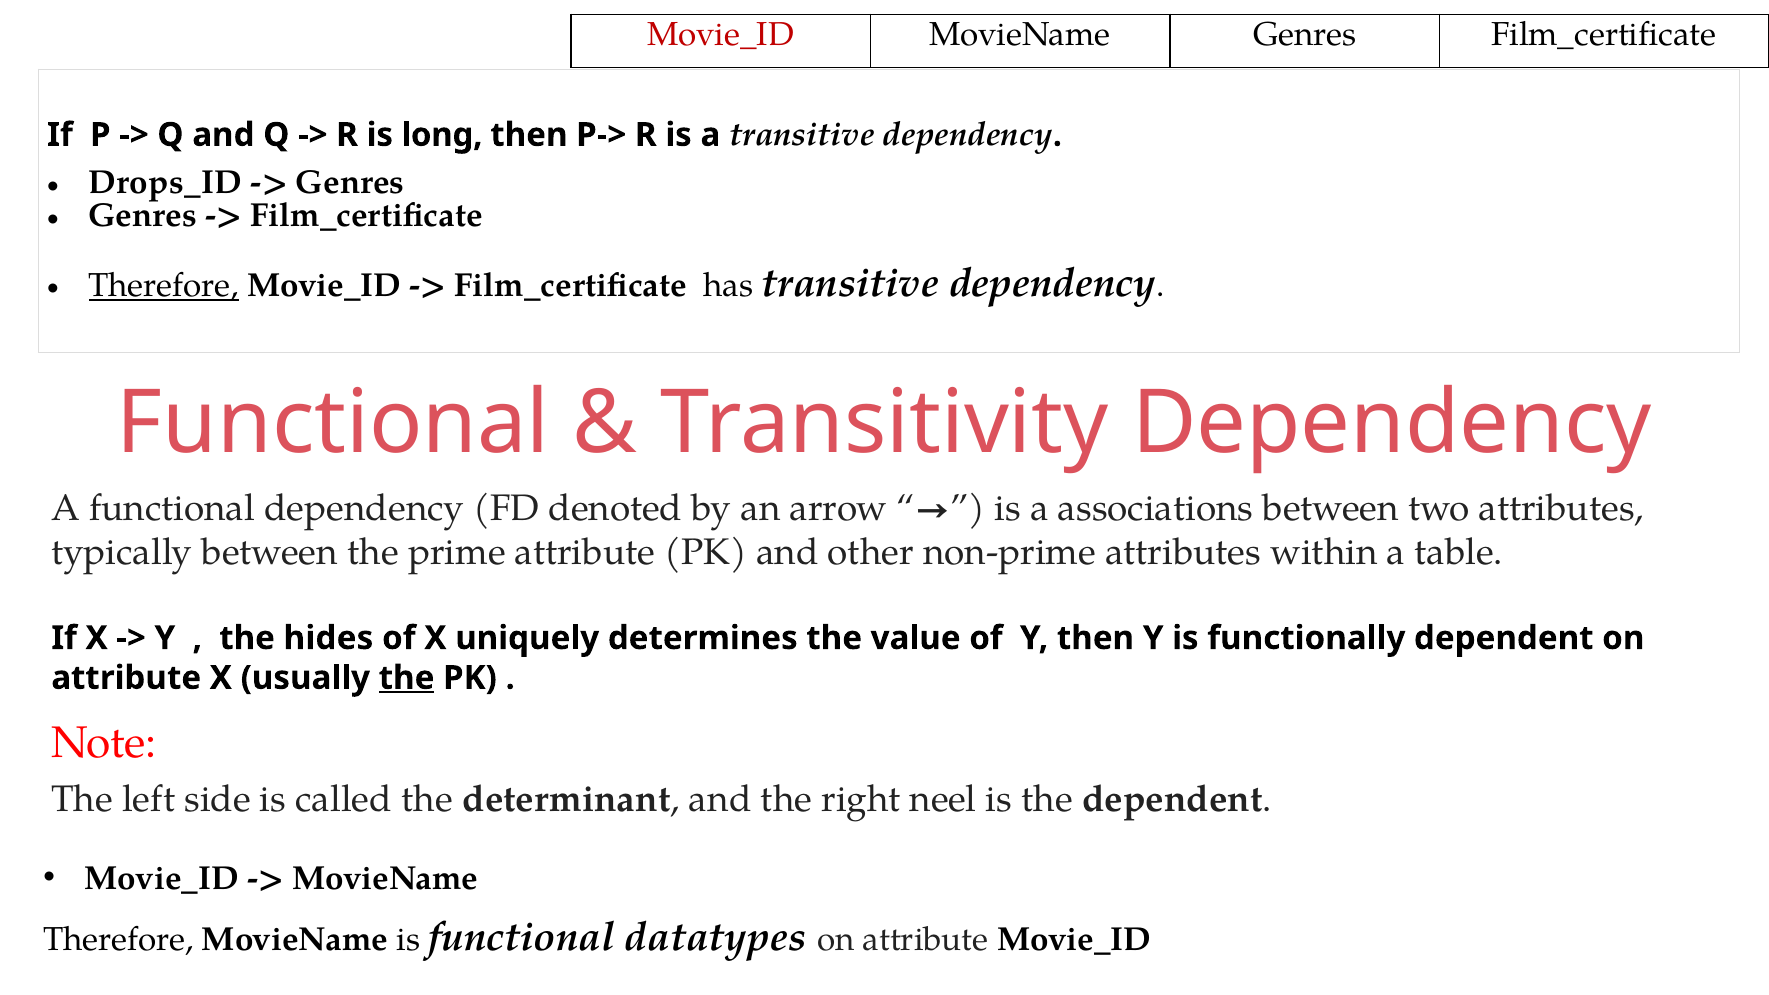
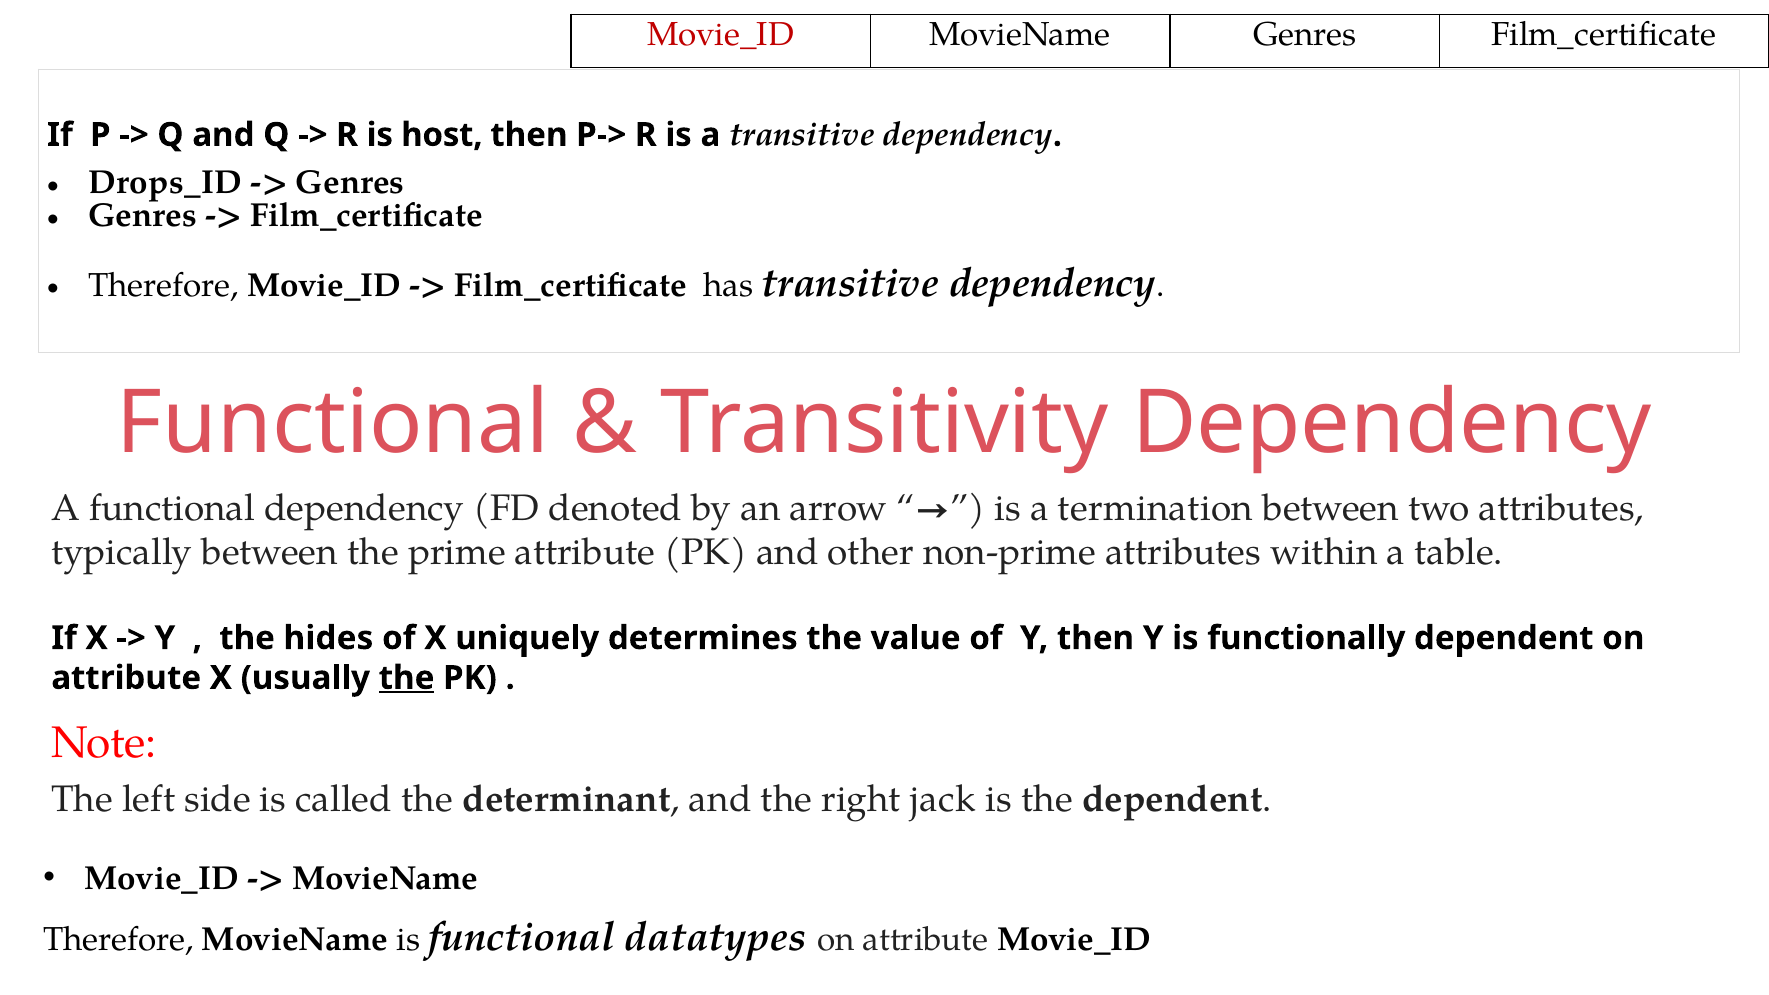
long: long -> host
Therefore at (164, 286) underline: present -> none
associations: associations -> termination
neel: neel -> jack
